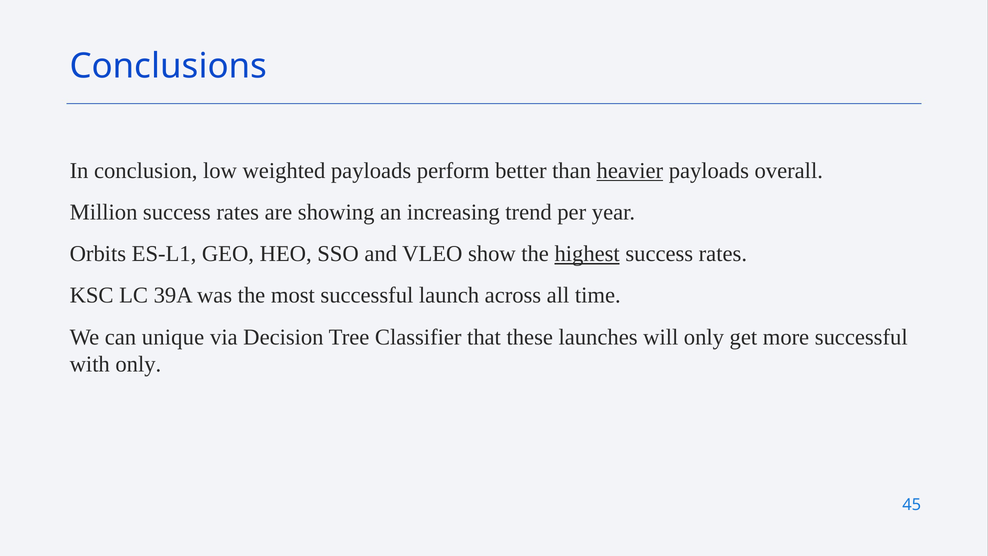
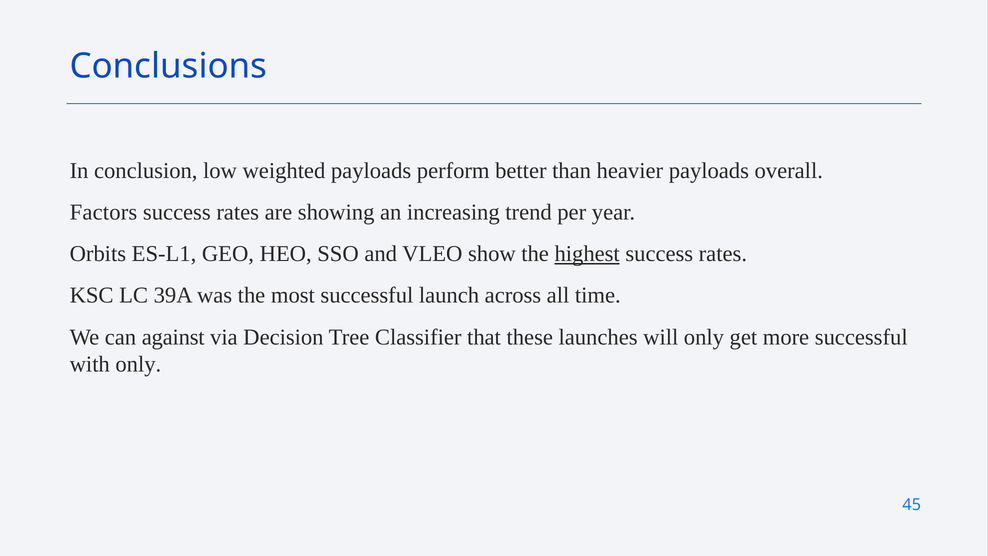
heavier underline: present -> none
Million: Million -> Factors
unique: unique -> against
